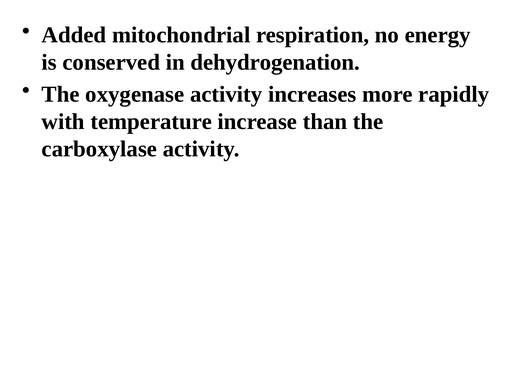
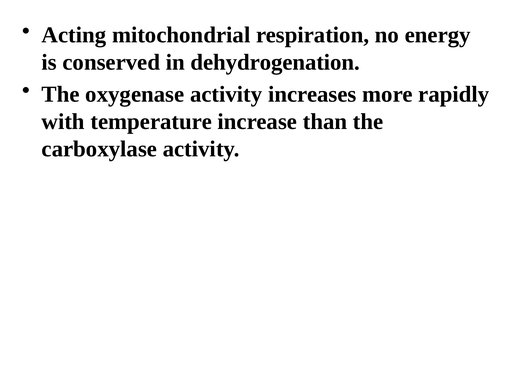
Added: Added -> Acting
